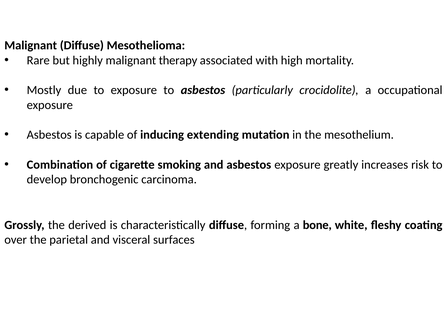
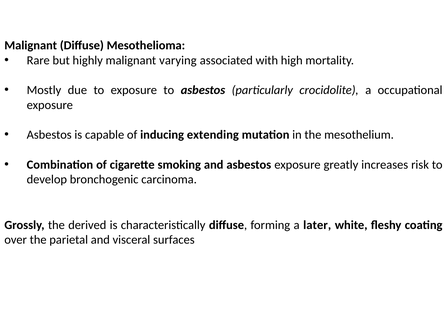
therapy: therapy -> varying
bone: bone -> later
